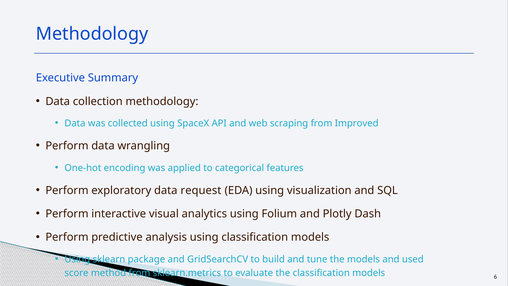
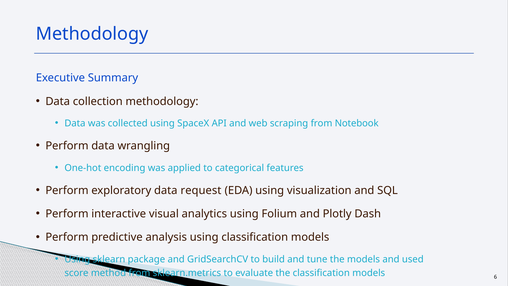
Improved: Improved -> Notebook
